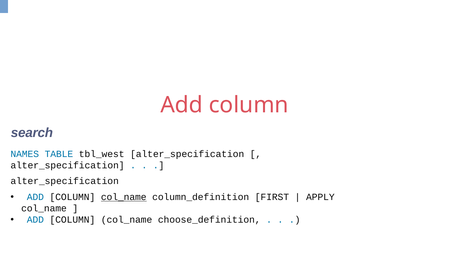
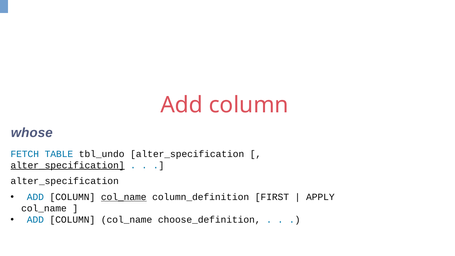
search: search -> whose
NAMES: NAMES -> FETCH
tbl_west: tbl_west -> tbl_undo
alter_specification at (68, 165) underline: none -> present
